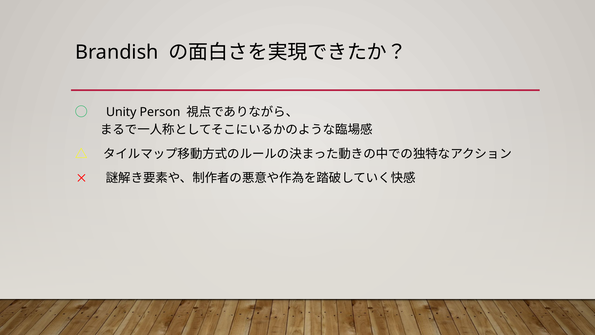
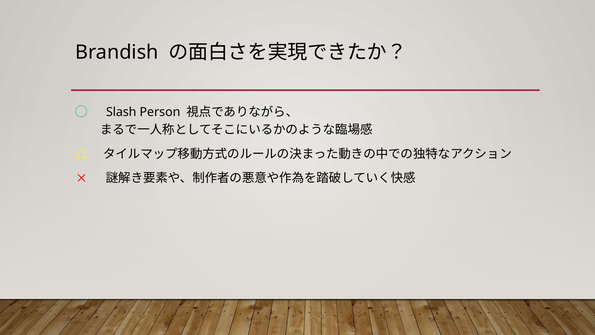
Unity: Unity -> Slash
